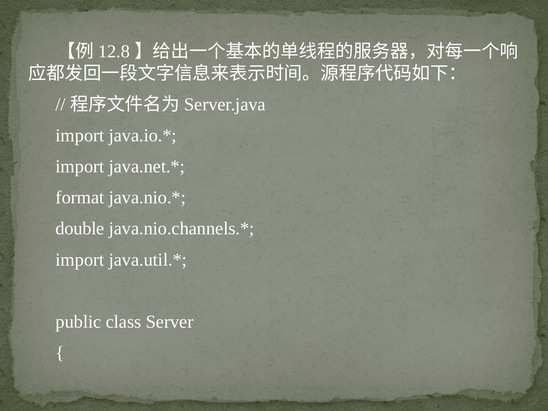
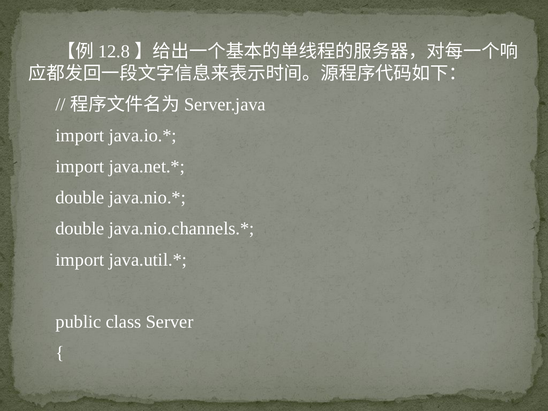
format at (80, 198): format -> double
